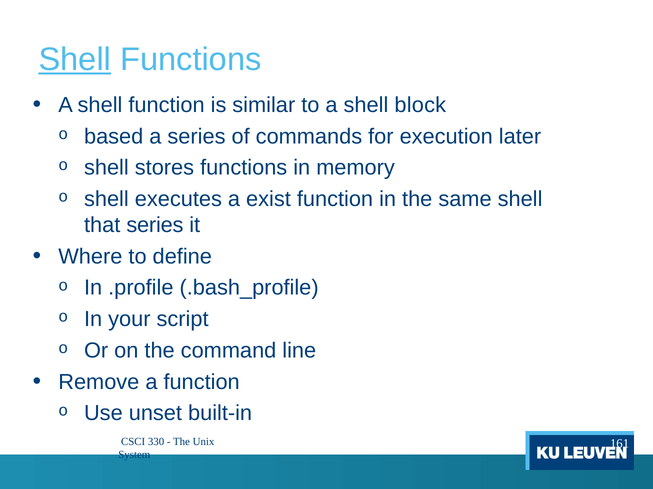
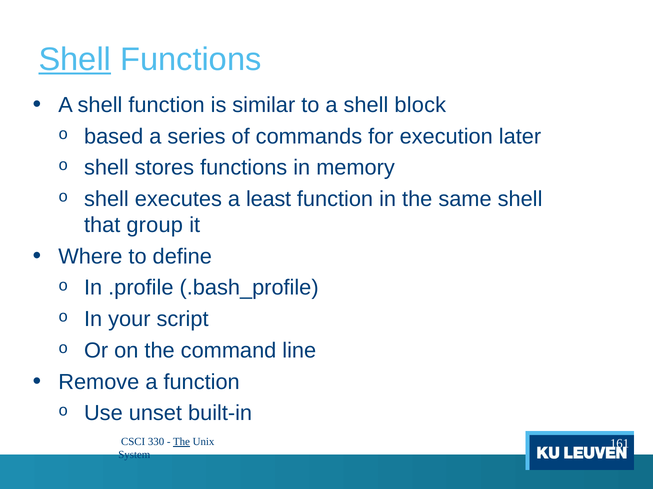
exist: exist -> least
that series: series -> group
The at (181, 442) underline: none -> present
